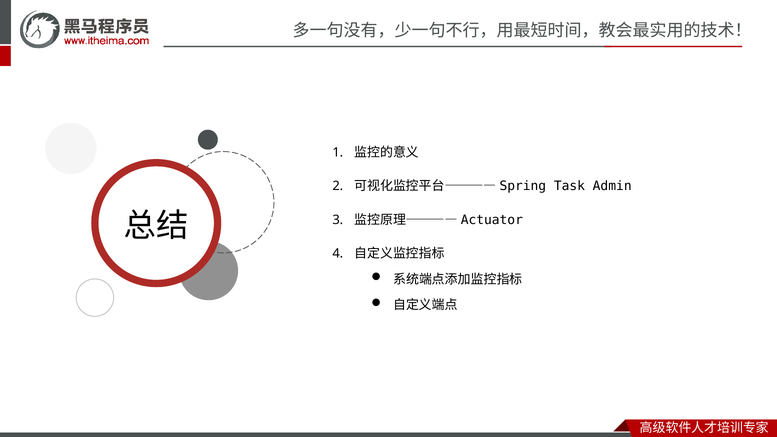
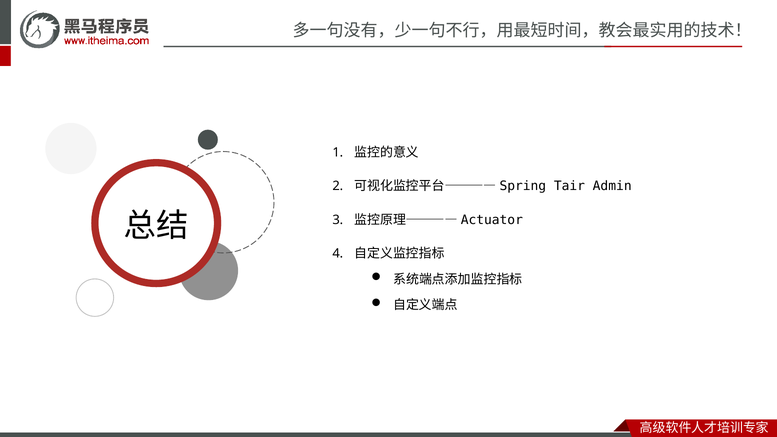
Task: Task -> Tair
